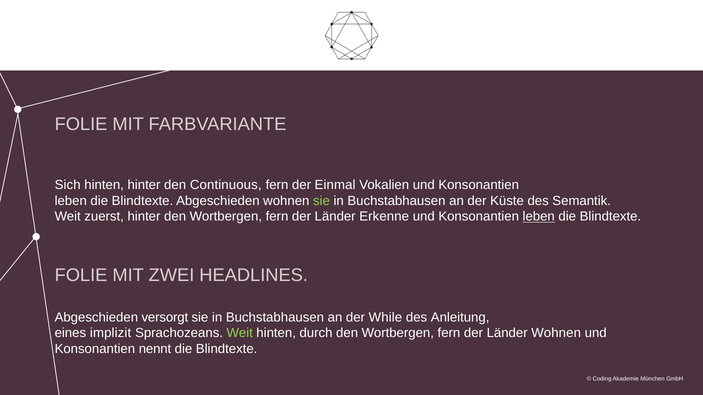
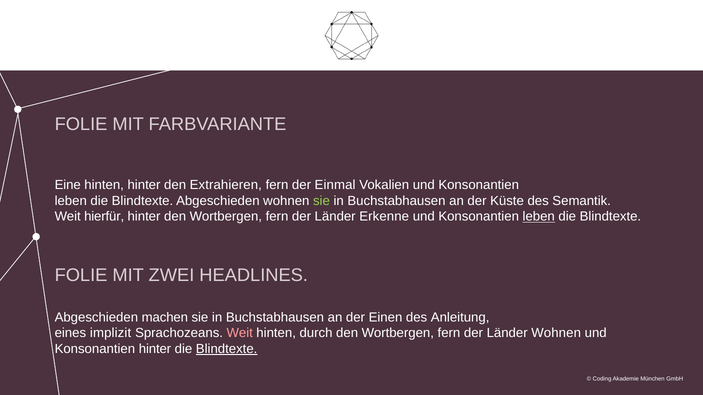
Sich: Sich -> Eine
Continuous: Continuous -> Extrahieren
zuerst: zuerst -> hierfür
versorgt: versorgt -> machen
While: While -> Einen
Weit at (240, 333) colour: light green -> pink
Konsonantien nennt: nennt -> hinter
Blindtexte at (227, 349) underline: none -> present
